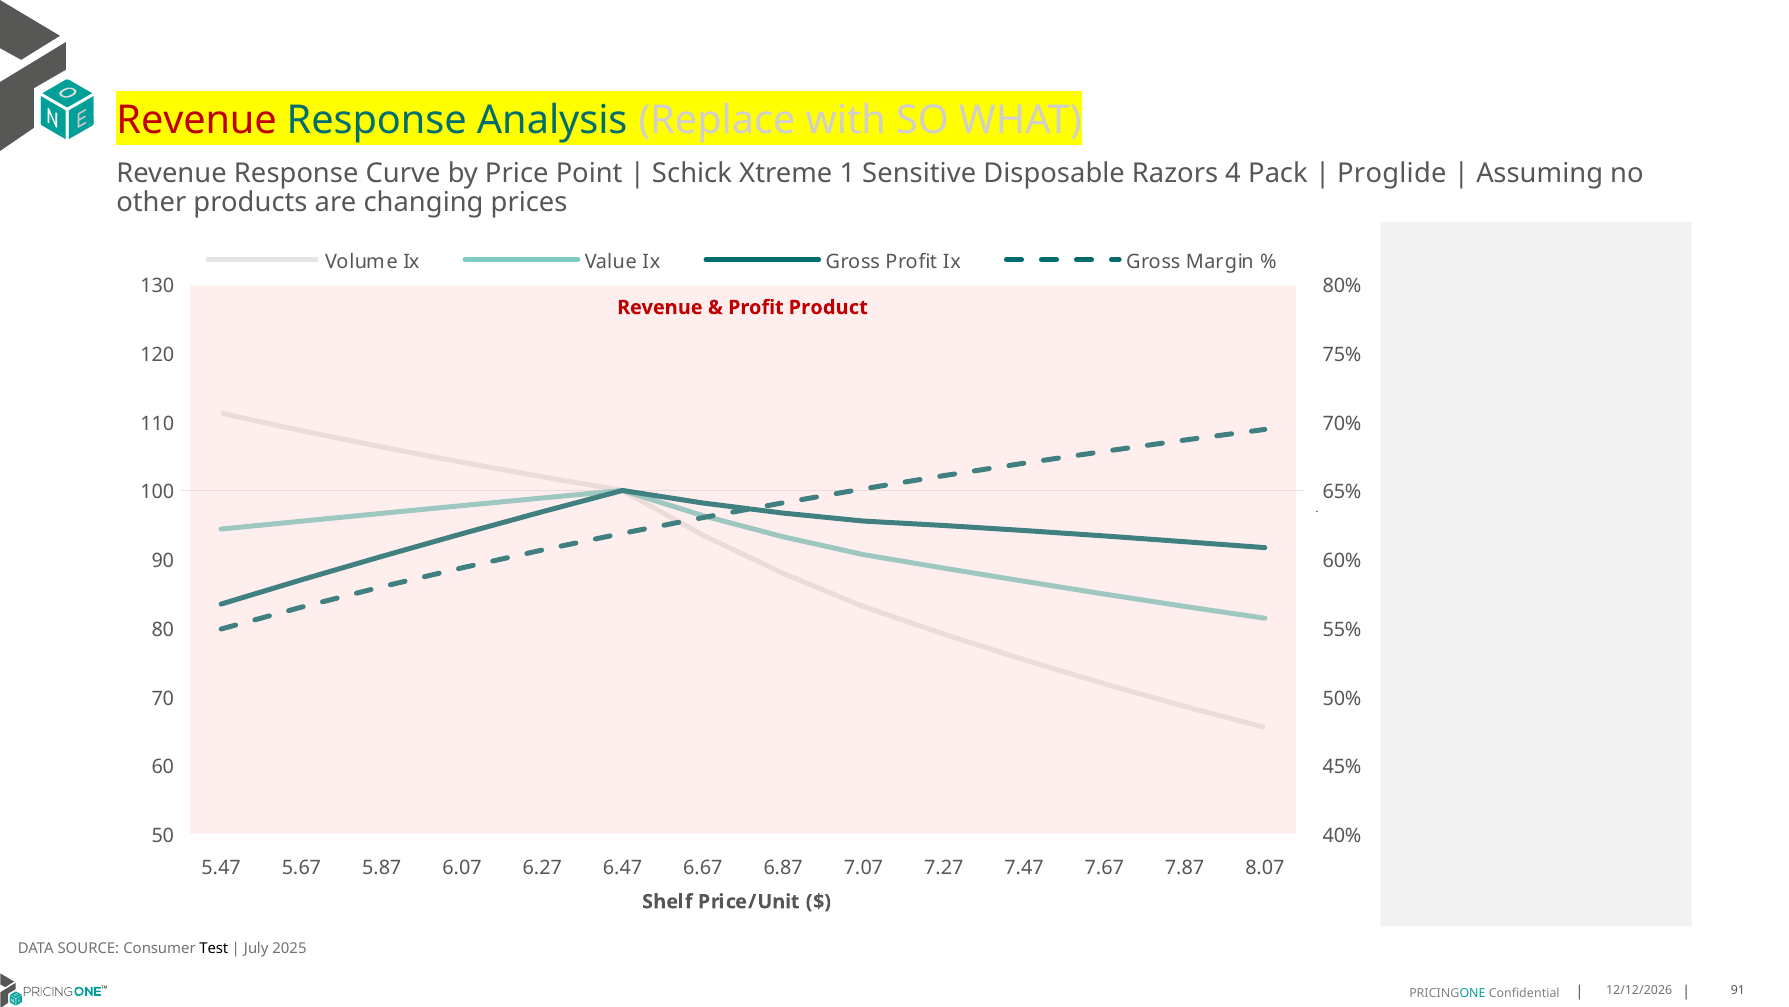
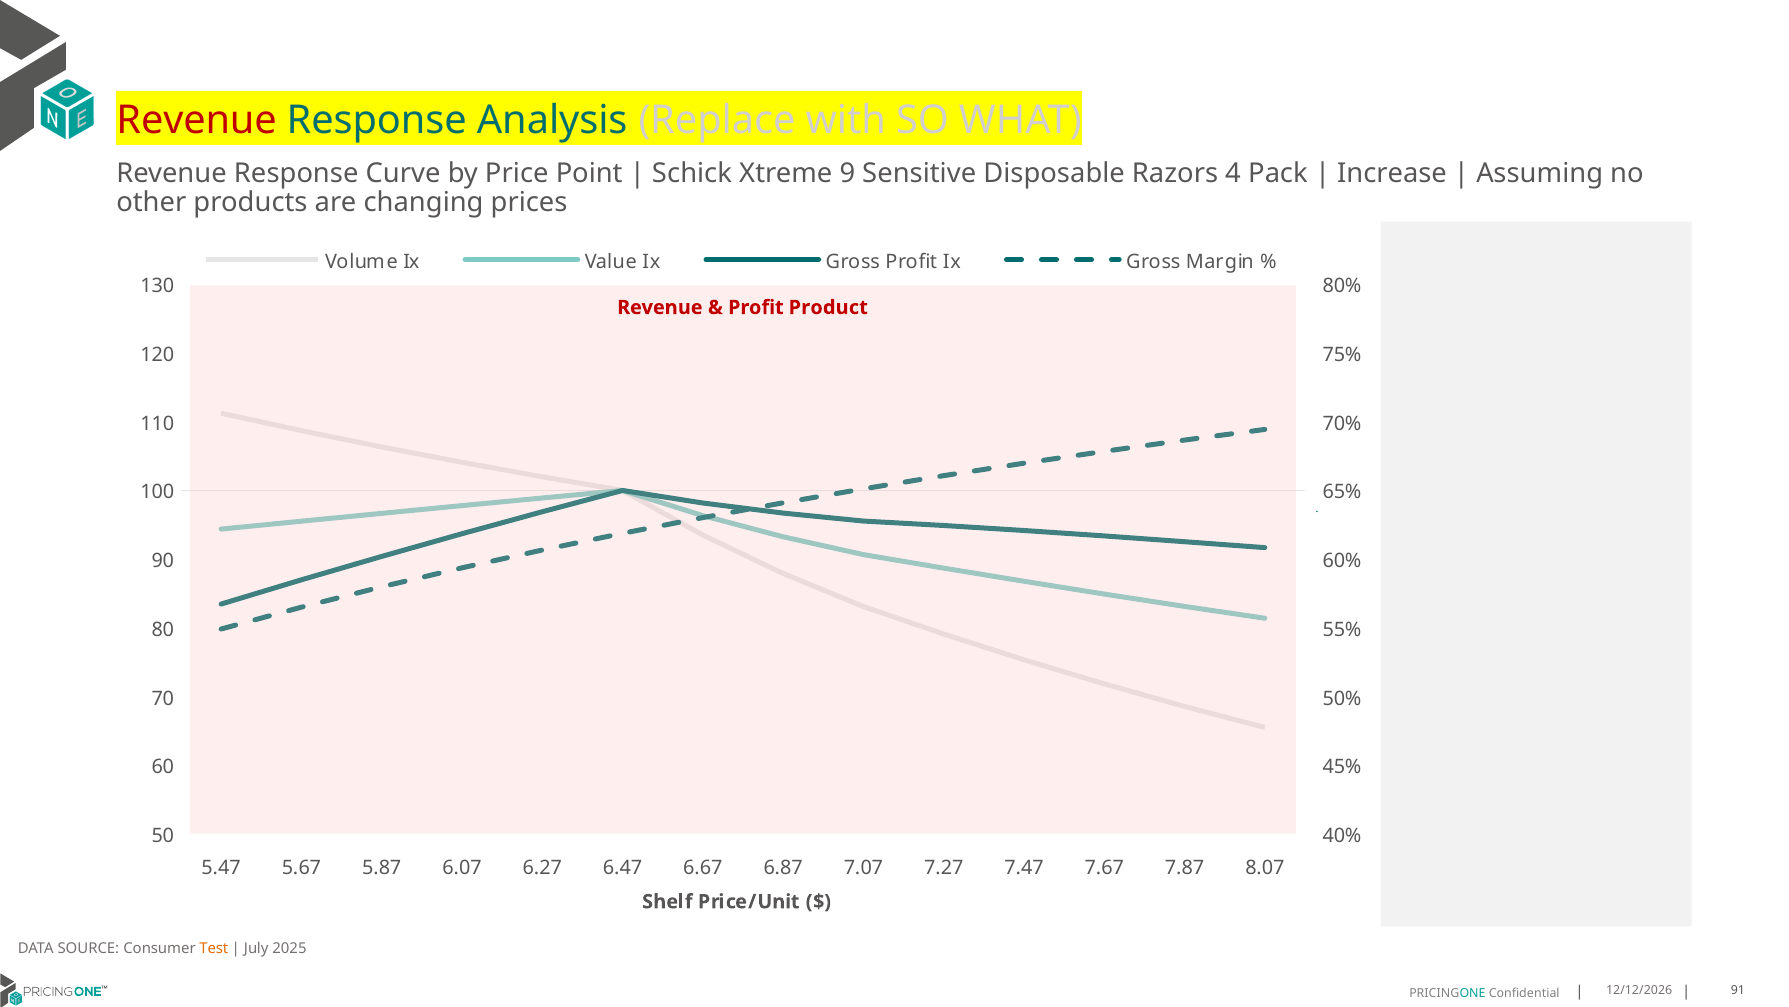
1: 1 -> 9
Proglide: Proglide -> Increase
Test colour: black -> orange
